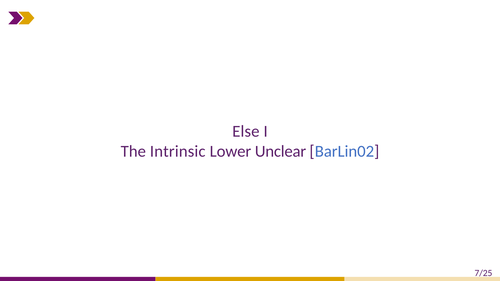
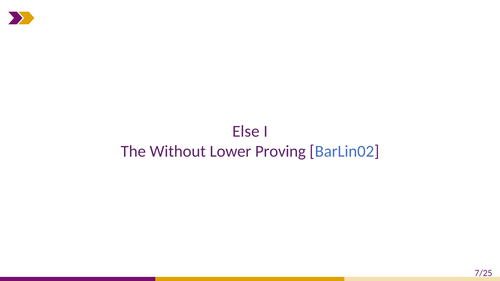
Intrinsic: Intrinsic -> Without
Unclear: Unclear -> Proving
